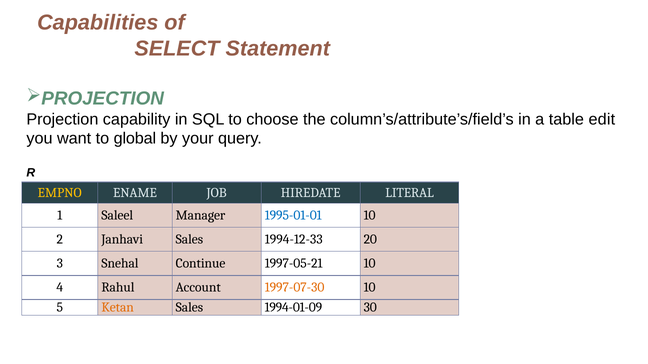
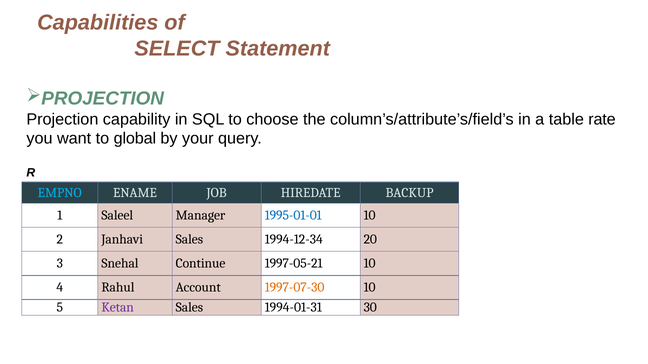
edit: edit -> rate
EMPNO colour: yellow -> light blue
LITERAL: LITERAL -> BACKUP
1994-12-33: 1994-12-33 -> 1994-12-34
Ketan colour: orange -> purple
1994-01-09: 1994-01-09 -> 1994-01-31
